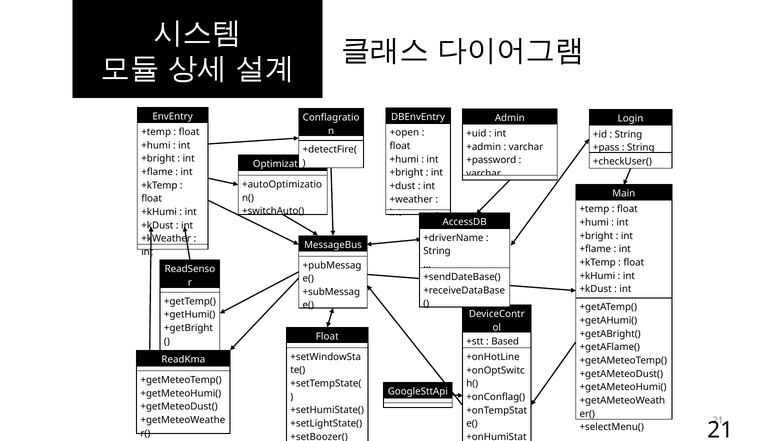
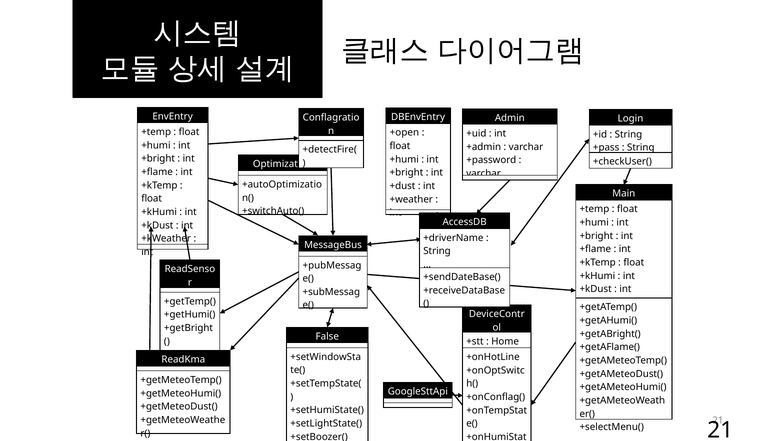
Float at (327, 336): Float -> False
Based: Based -> Home
